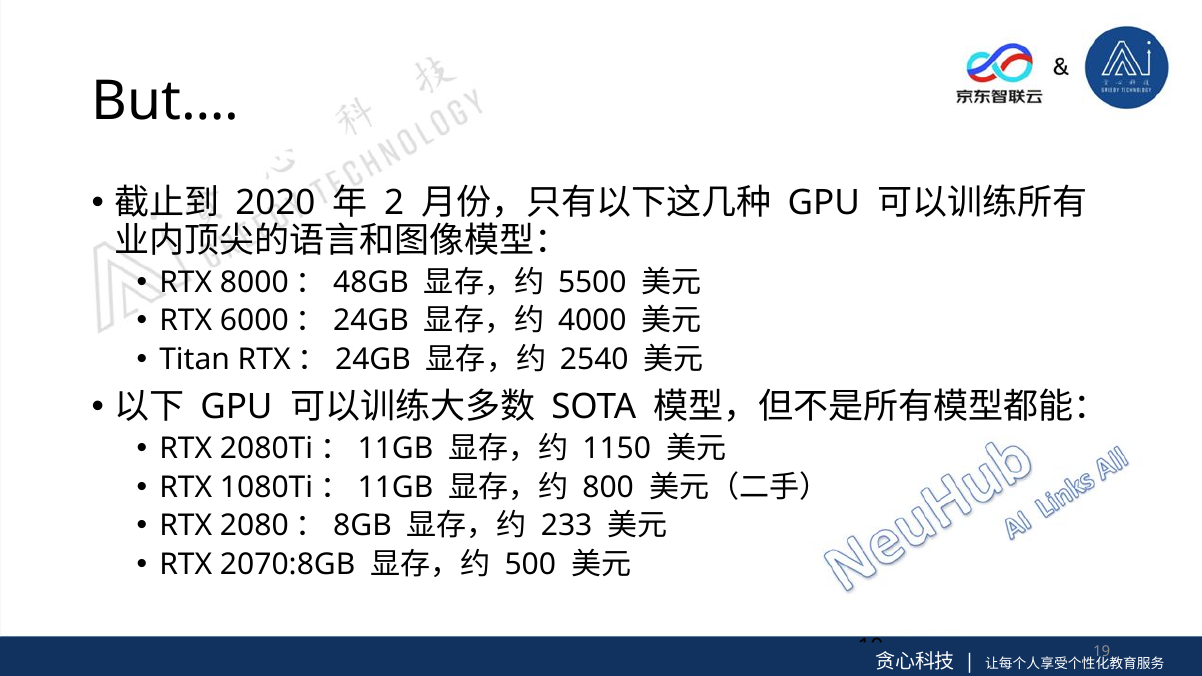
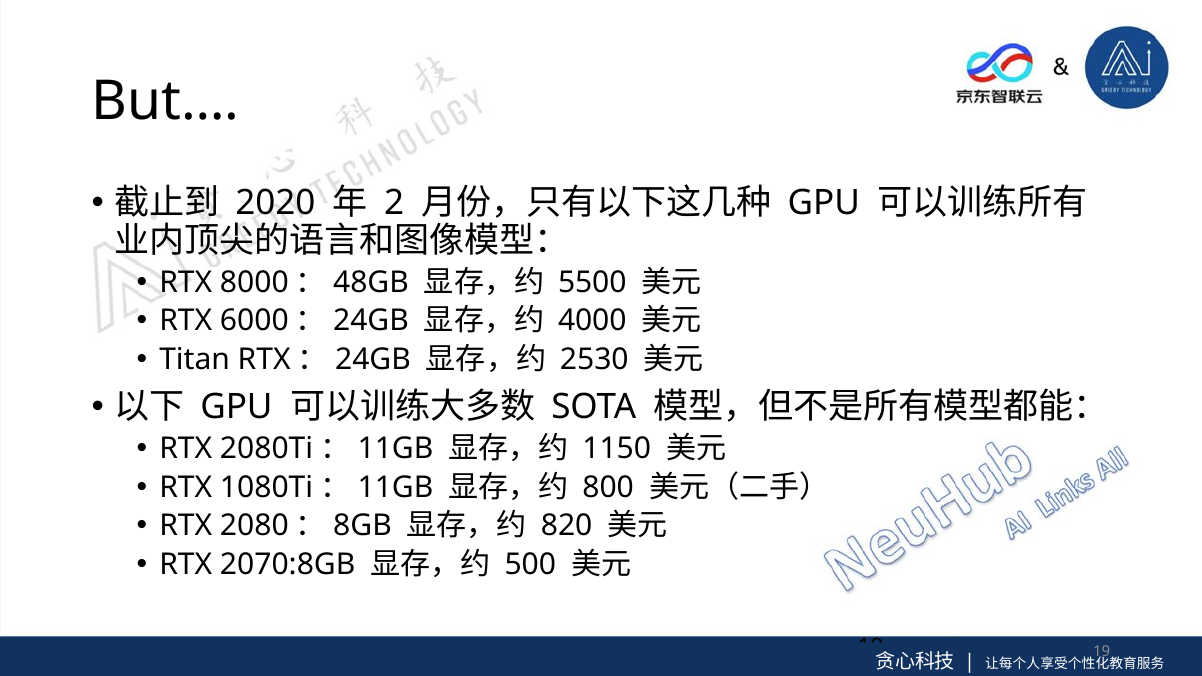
2540: 2540 -> 2530
233: 233 -> 820
